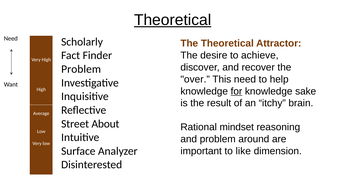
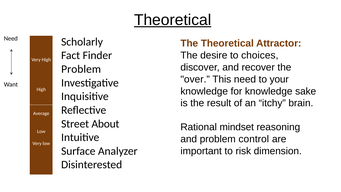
achieve: achieve -> choices
help: help -> your
for underline: present -> none
around: around -> control
like: like -> risk
